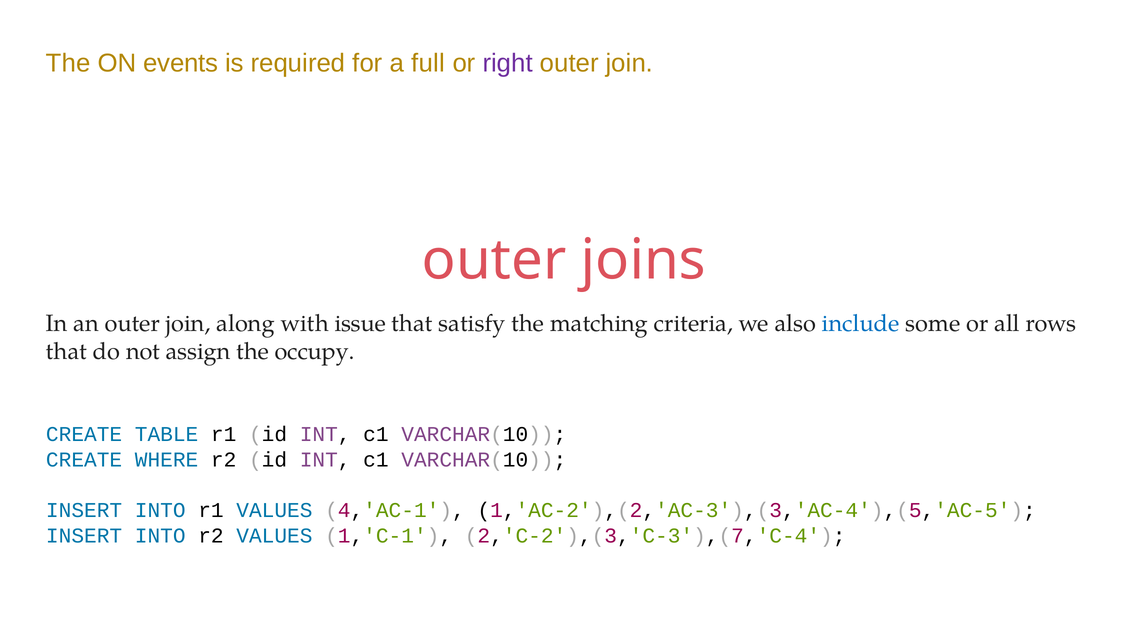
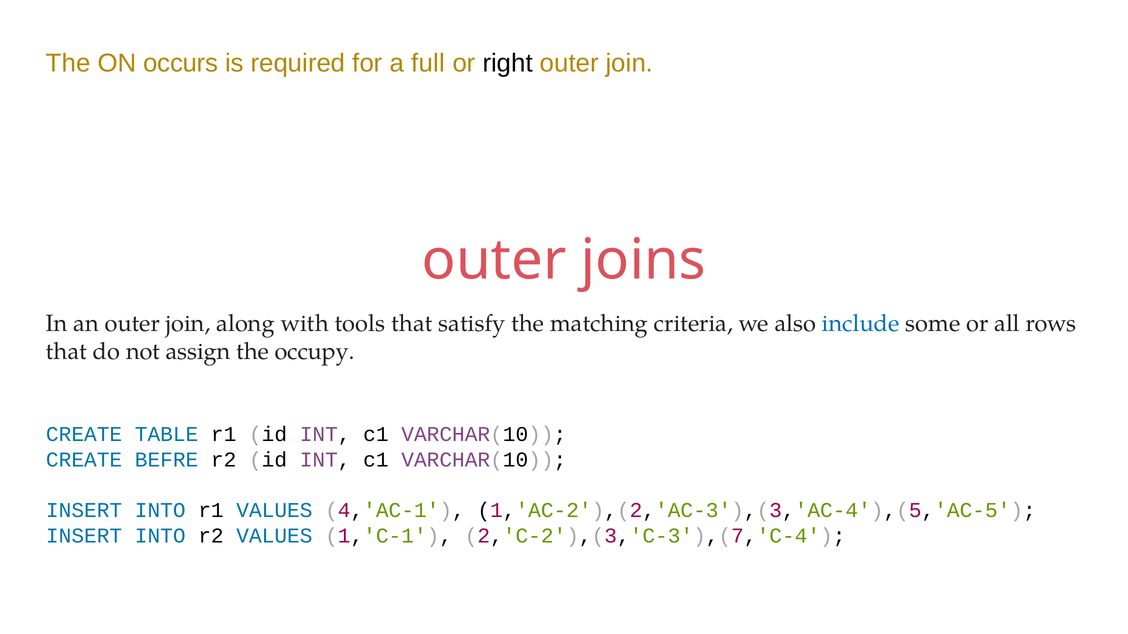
events: events -> occurs
right colour: purple -> black
issue: issue -> tools
WHERE: WHERE -> BEFRE
